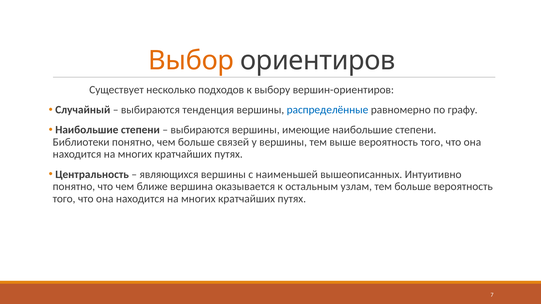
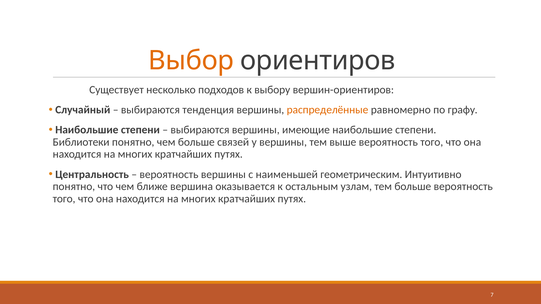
распределённые colour: blue -> orange
являющихся at (169, 174): являющихся -> вероятность
вышеописанных: вышеописанных -> геометрическим
